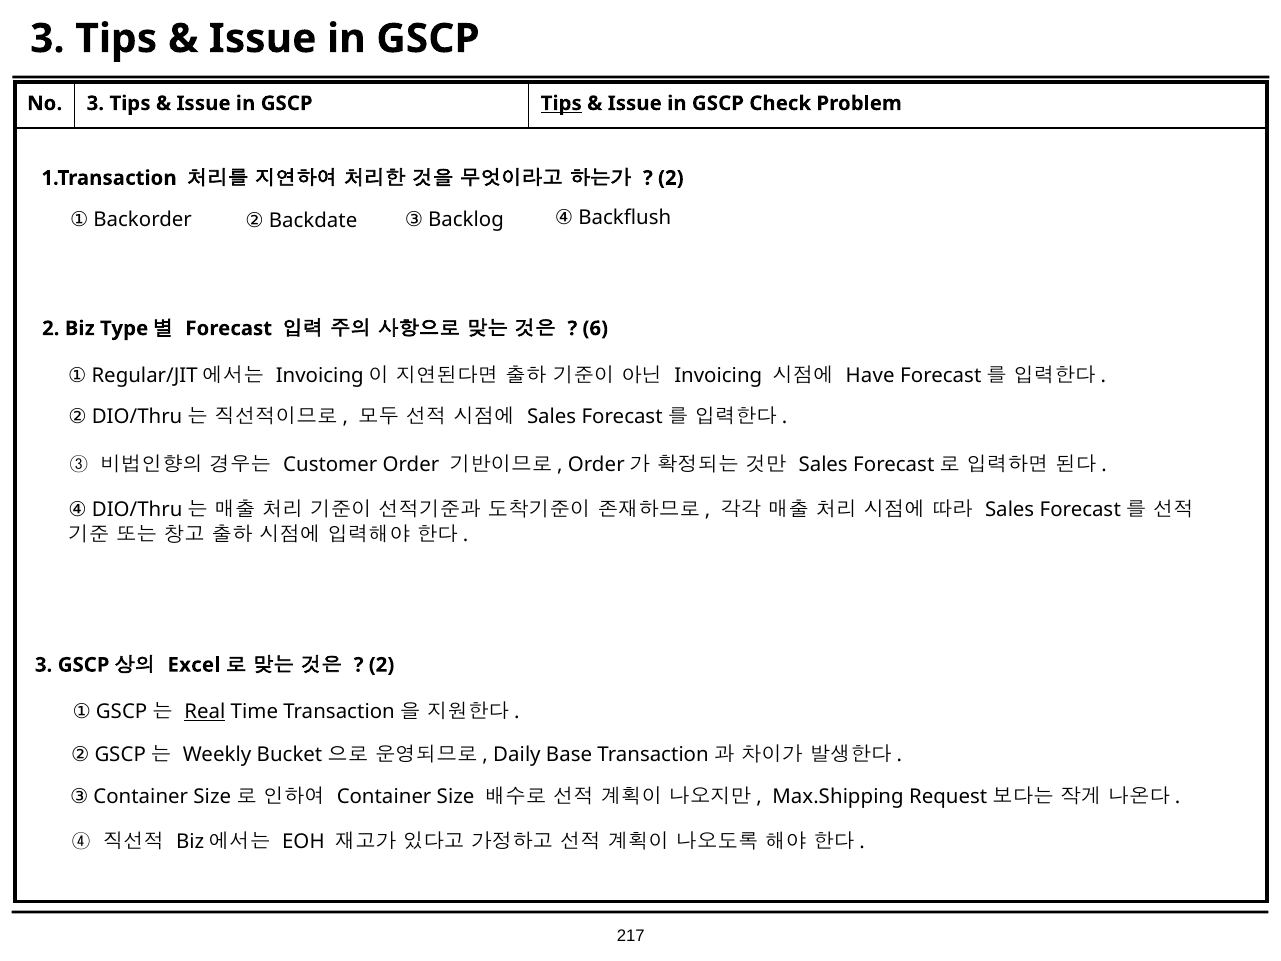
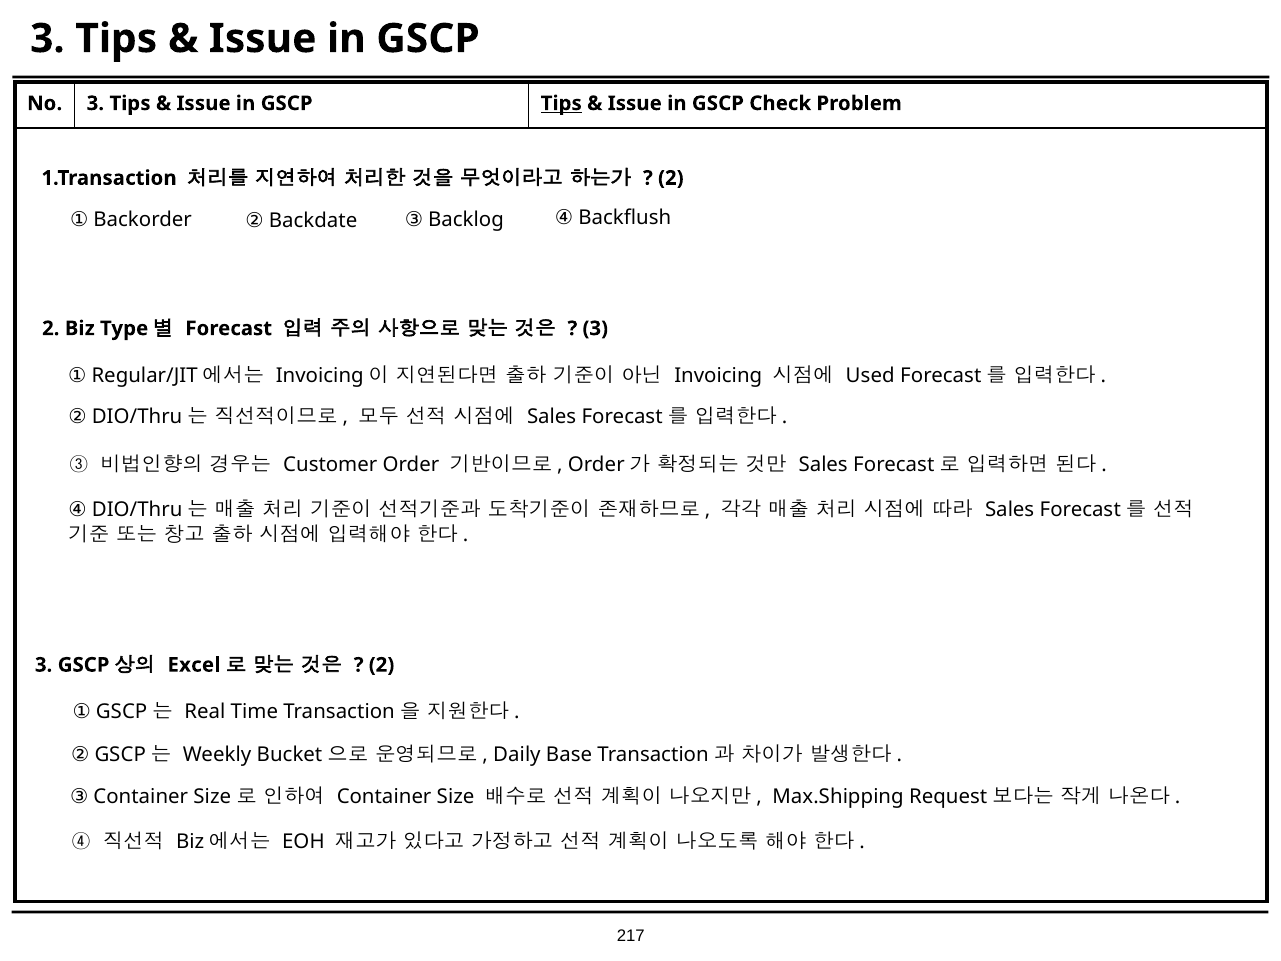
6 at (595, 329): 6 -> 3
Have: Have -> Used
Real underline: present -> none
